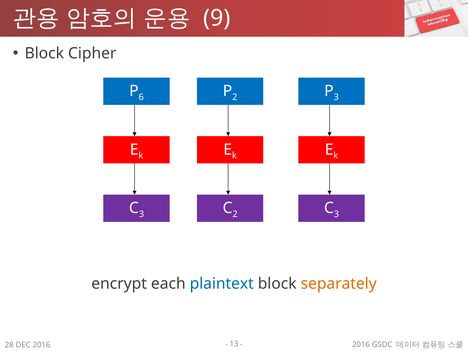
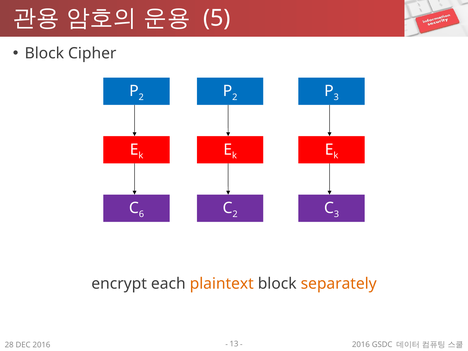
9: 9 -> 5
6 at (141, 97): 6 -> 2
3 at (141, 214): 3 -> 6
plaintext colour: blue -> orange
